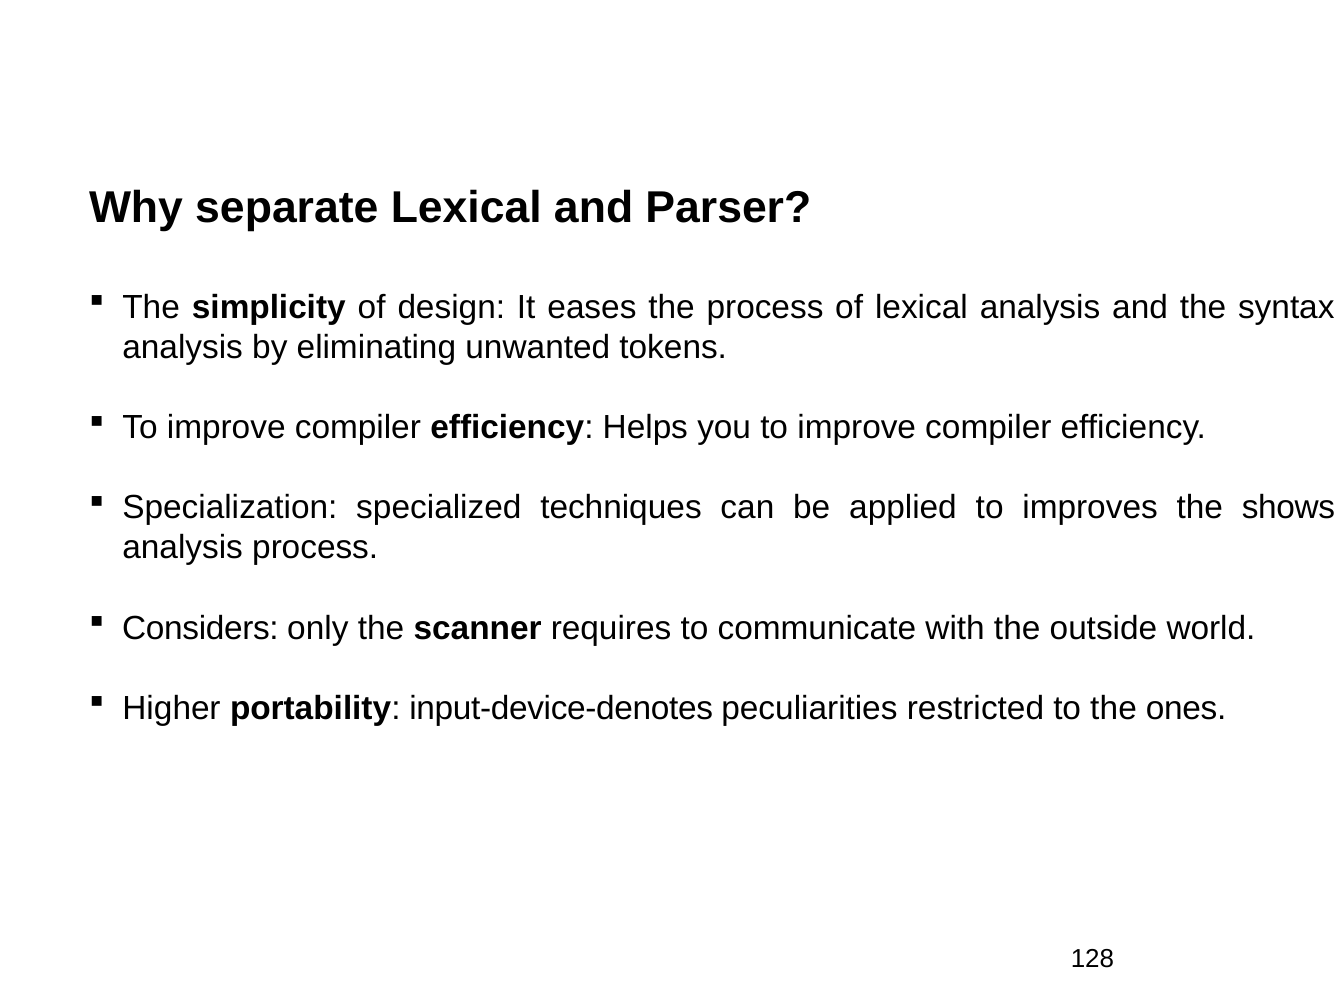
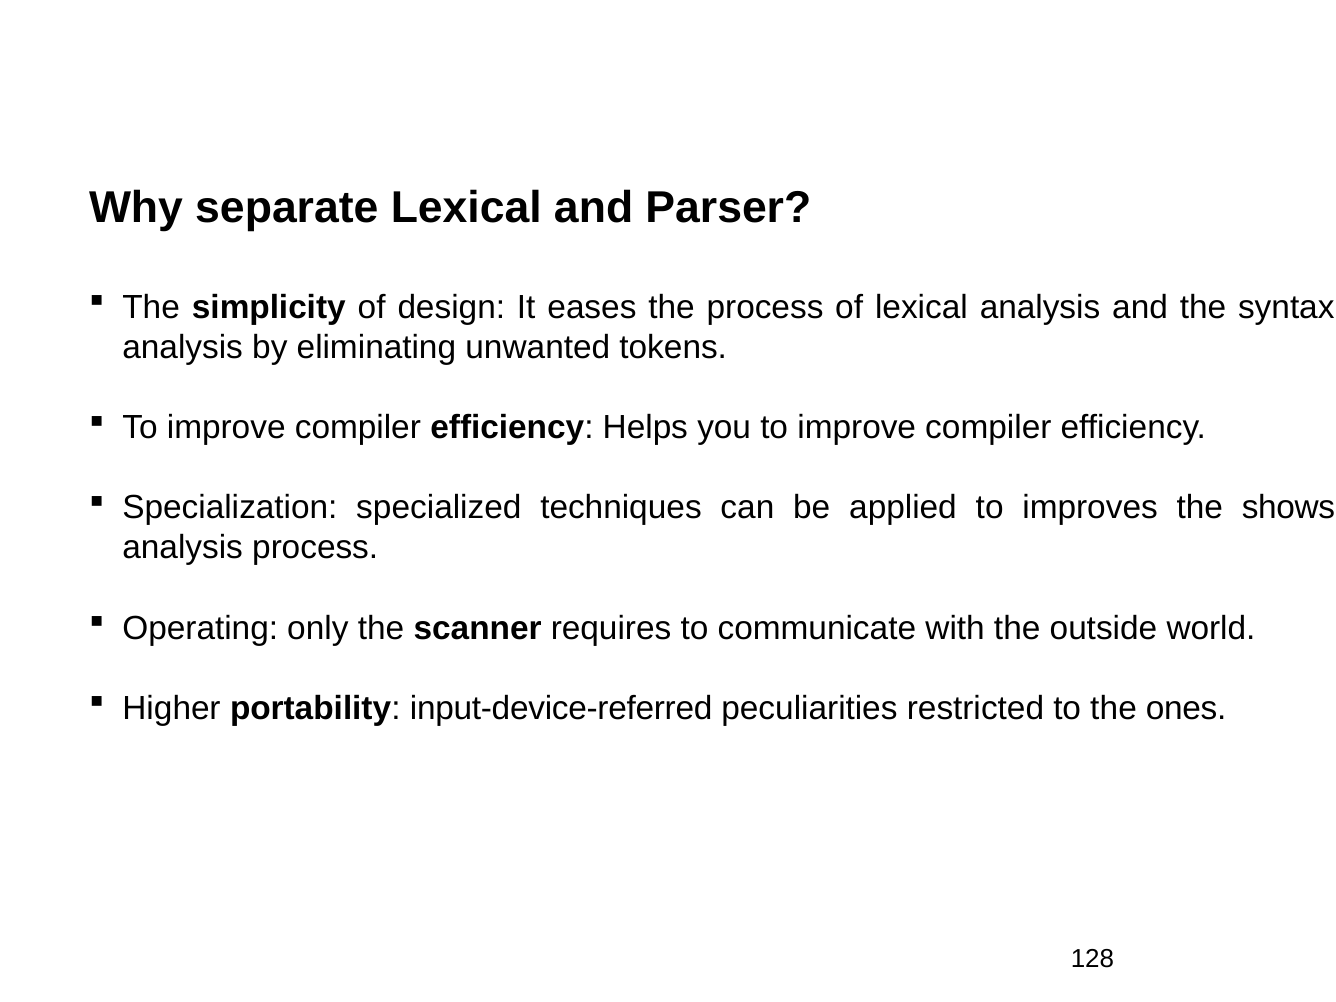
Considers: Considers -> Operating
input-device-denotes: input-device-denotes -> input-device-referred
